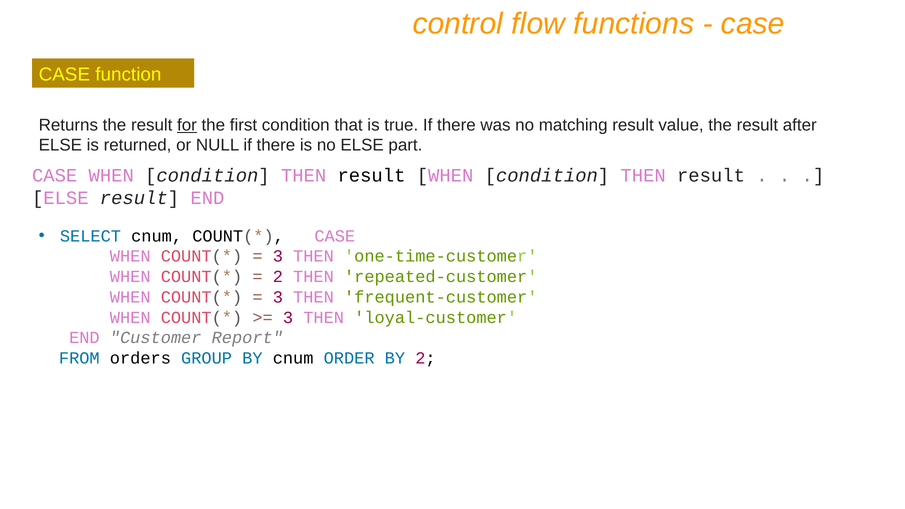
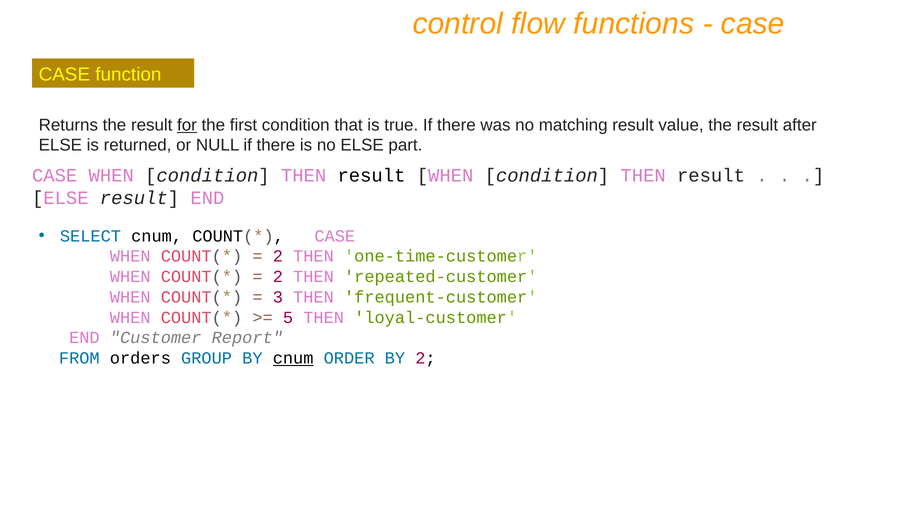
3 at (278, 256): 3 -> 2
3 at (288, 317): 3 -> 5
cnum at (293, 358) underline: none -> present
